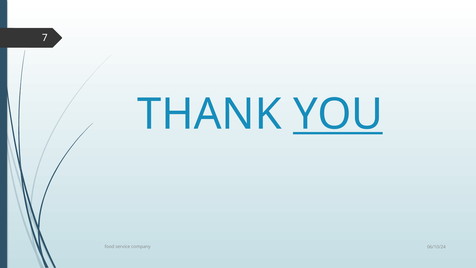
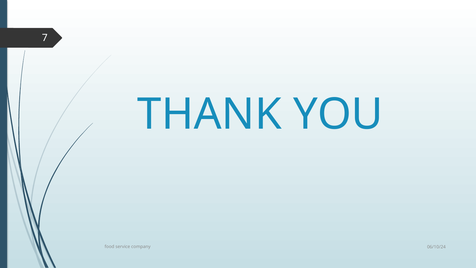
YOU underline: present -> none
